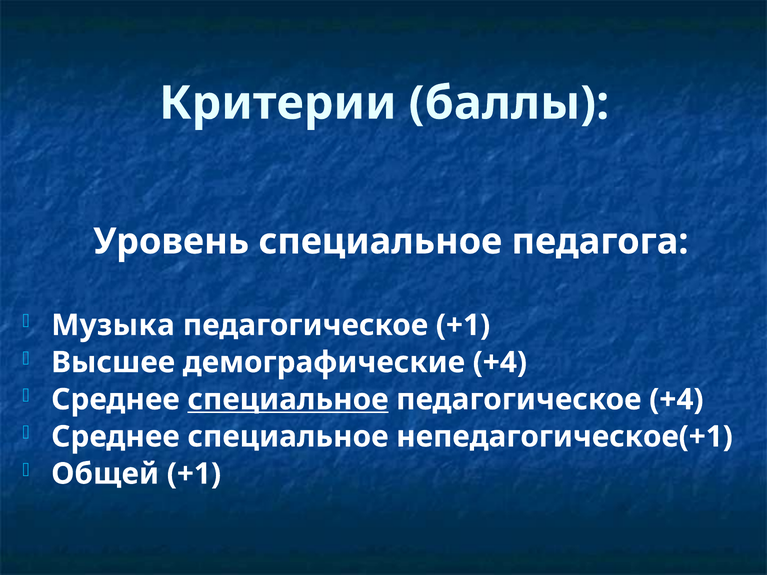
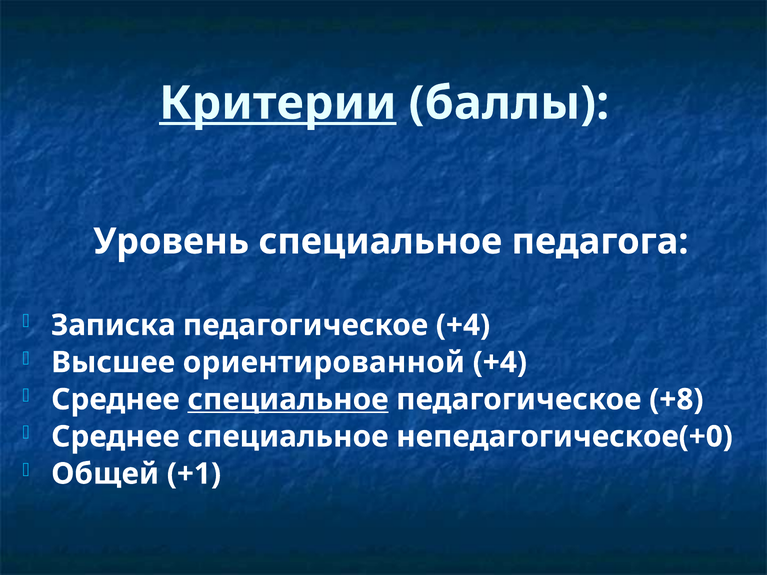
Критерии underline: none -> present
Музыка: Музыка -> Записка
педагогическое +1: +1 -> +4
демографические: демографические -> ориентированной
педагогическое +4: +4 -> +8
непедагогическое(+1: непедагогическое(+1 -> непедагогическое(+0
